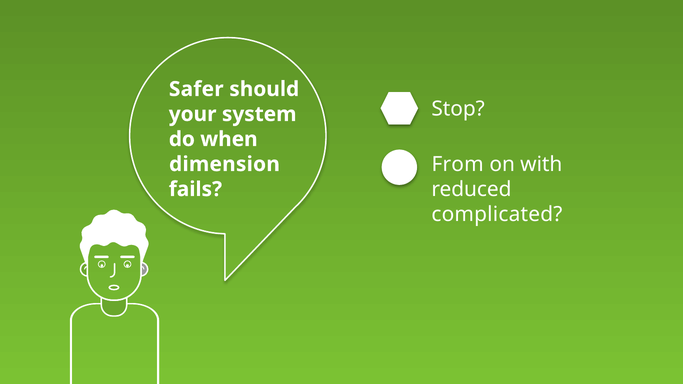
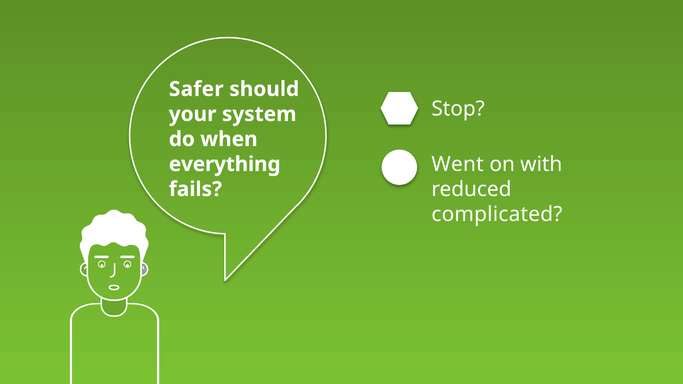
From: From -> Went
dimension: dimension -> everything
